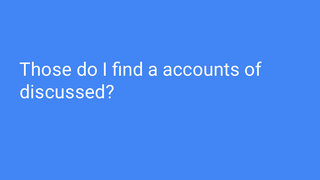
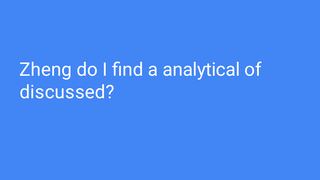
Those: Those -> Zheng
accounts: accounts -> analytical
